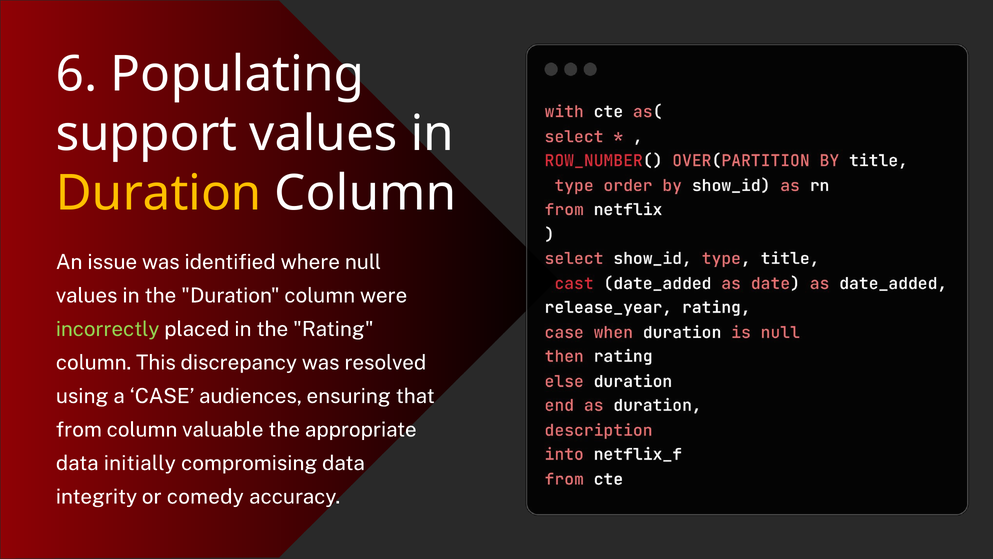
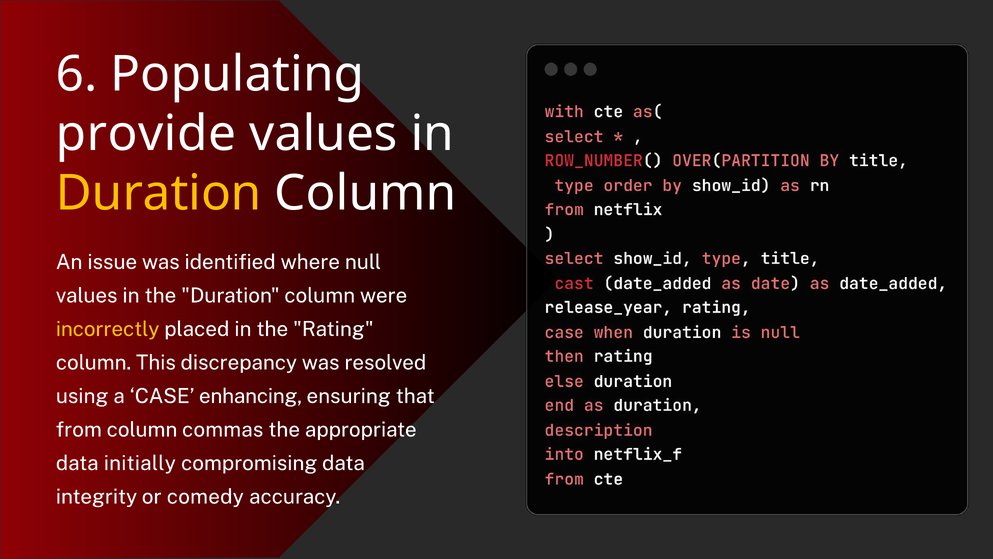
support: support -> provide
incorrectly colour: light green -> yellow
audiences: audiences -> enhancing
valuable: valuable -> commas
